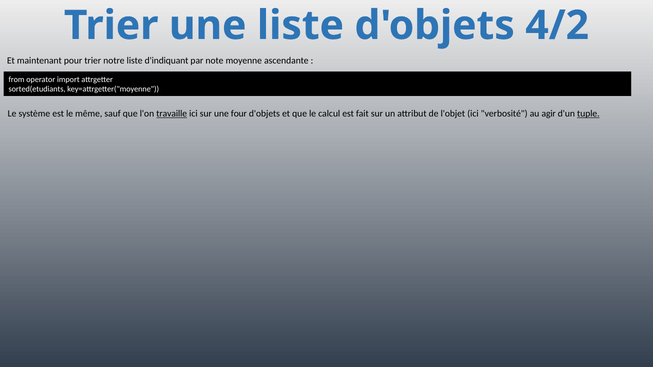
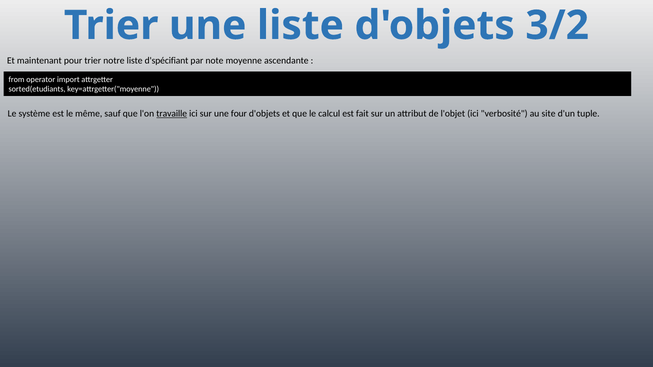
4/2: 4/2 -> 3/2
d'indiquant: d'indiquant -> d'spécifiant
agir: agir -> site
tuple underline: present -> none
